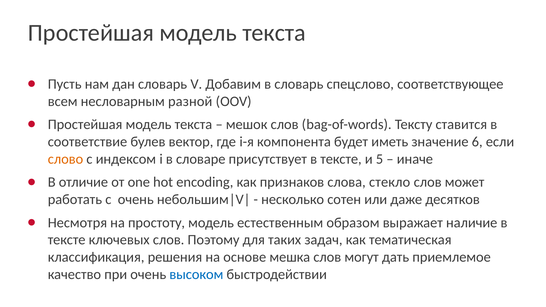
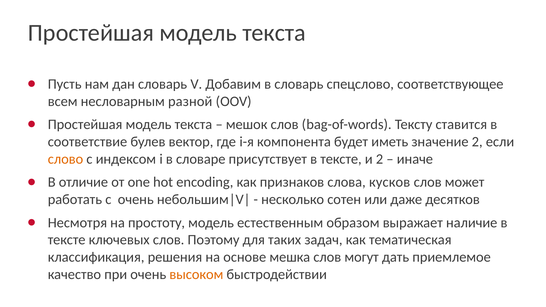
значение 6: 6 -> 2
и 5: 5 -> 2
стекло: стекло -> кусков
высоком colour: blue -> orange
